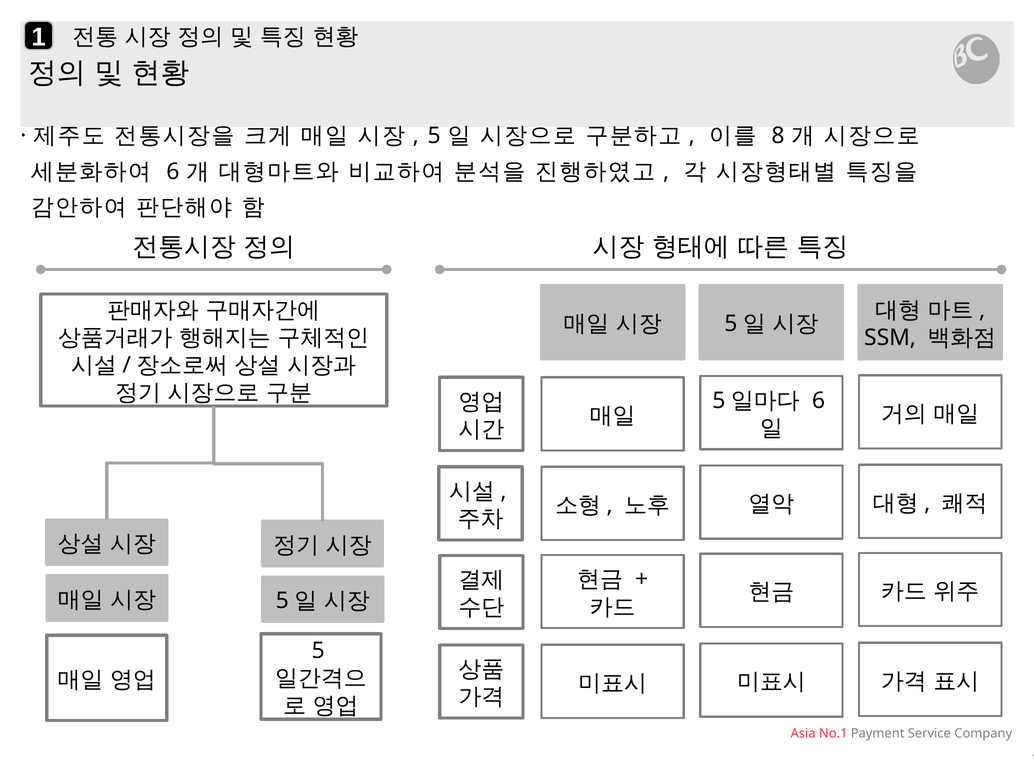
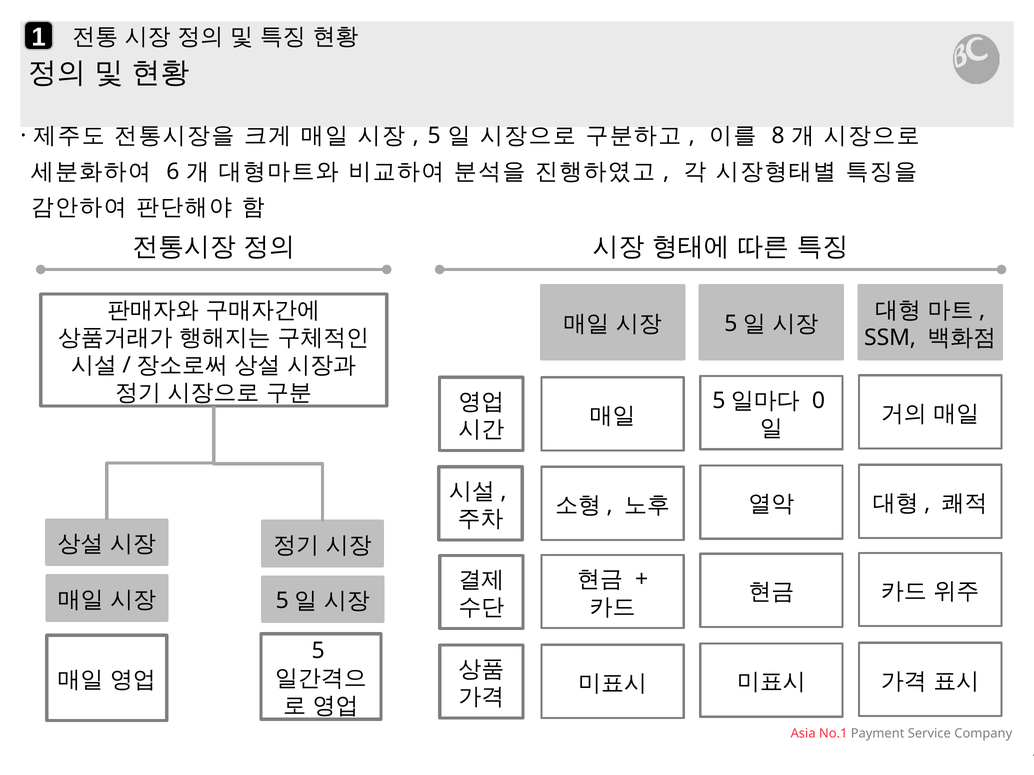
6 at (818, 401): 6 -> 0
